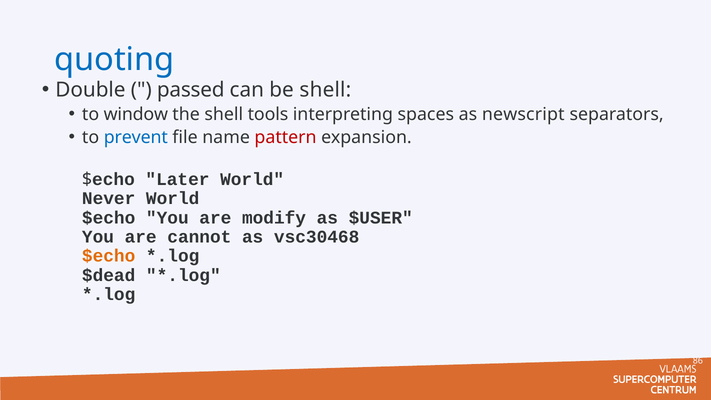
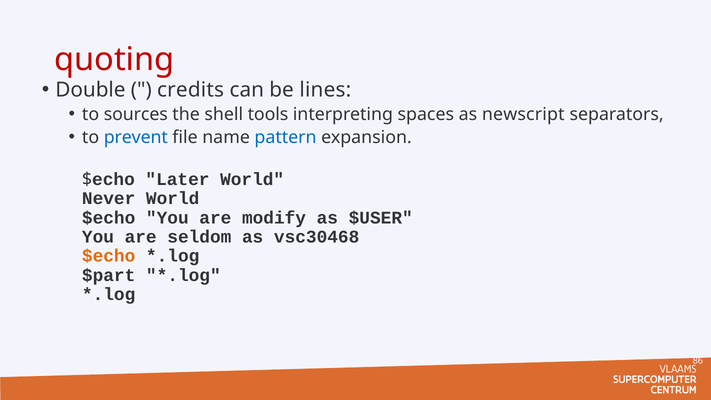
quoting colour: blue -> red
passed: passed -> credits
be shell: shell -> lines
window: window -> sources
pattern colour: red -> blue
cannot: cannot -> seldom
$dead: $dead -> $part
